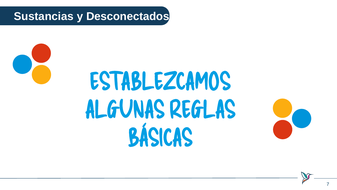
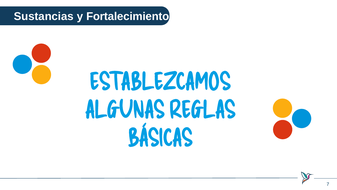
Desconectados: Desconectados -> Fortalecimiento
